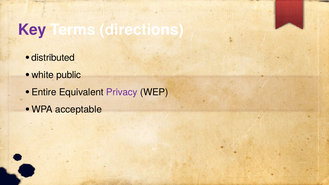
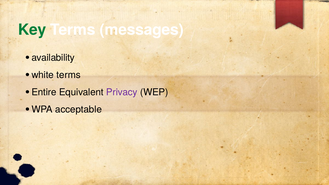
Key colour: purple -> green
directions: directions -> messages
distributed: distributed -> availability
white public: public -> terms
